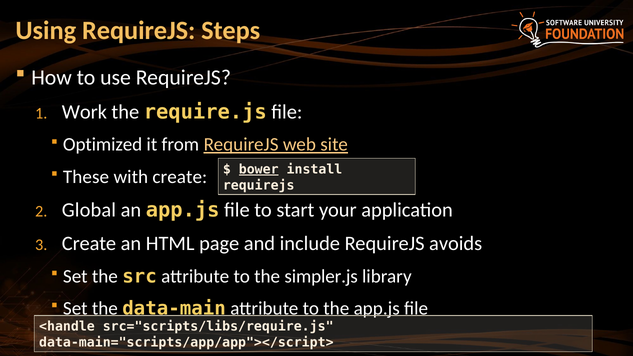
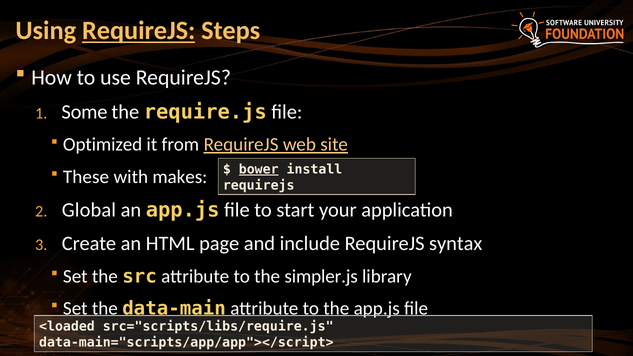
RequireJS at (139, 31) underline: none -> present
Work: Work -> Some
with create: create -> makes
avoids: avoids -> syntax
<handle: <handle -> <loaded
